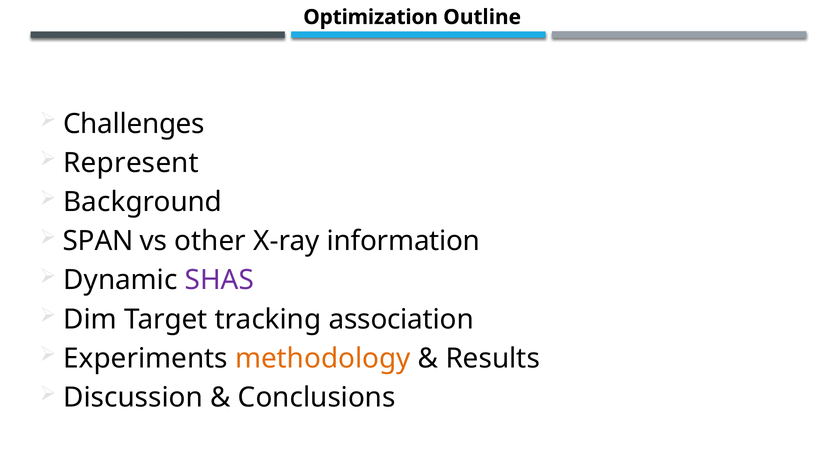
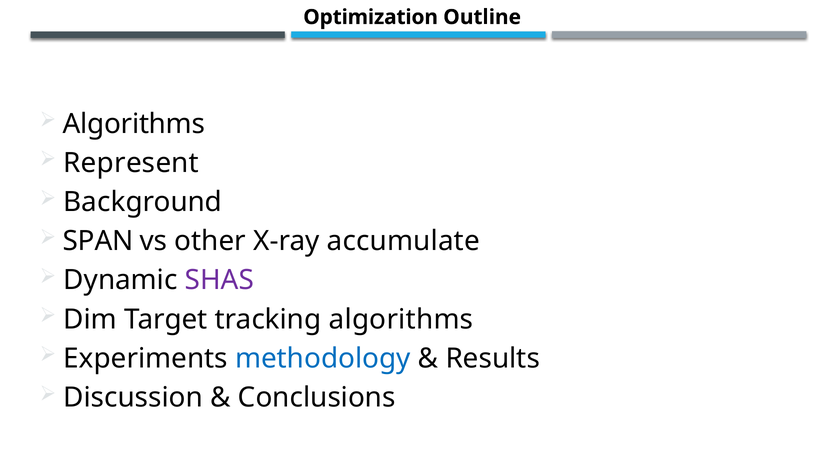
Challenges at (134, 124): Challenges -> Algorithms
information: information -> accumulate
tracking association: association -> algorithms
methodology colour: orange -> blue
